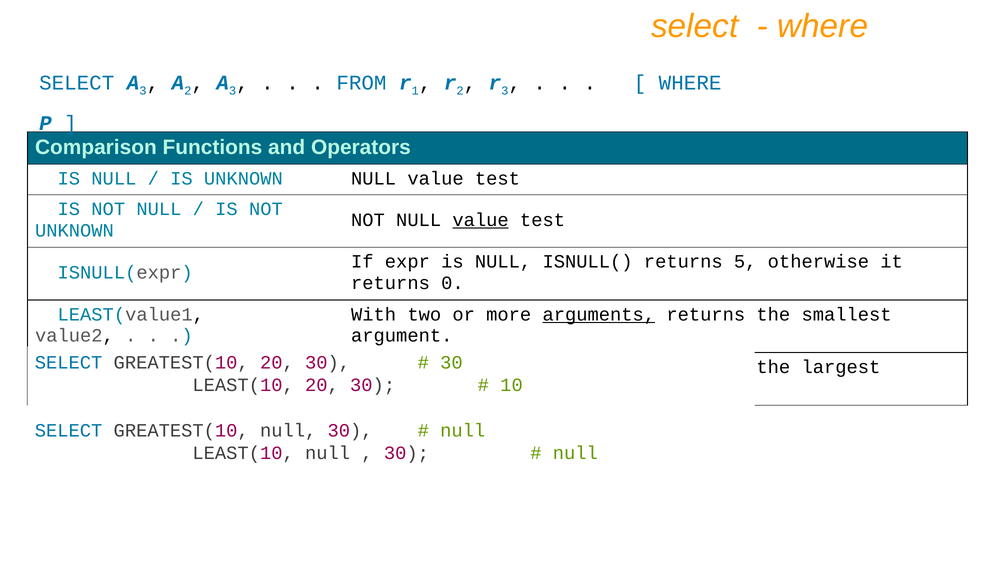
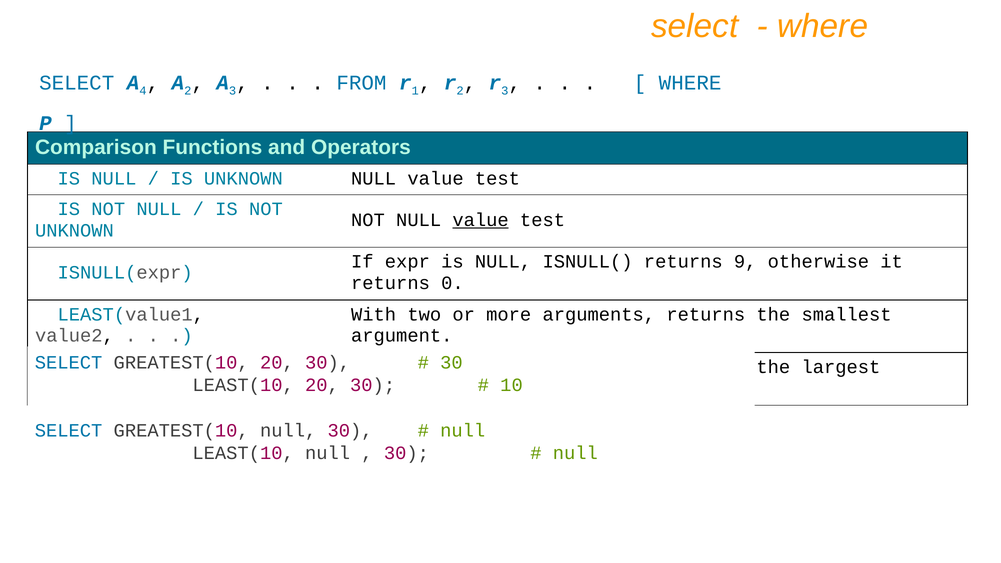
3 at (143, 91): 3 -> 4
5: 5 -> 9
arguments at (599, 314) underline: present -> none
